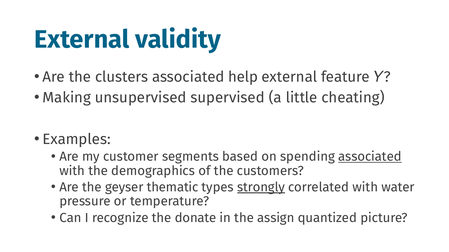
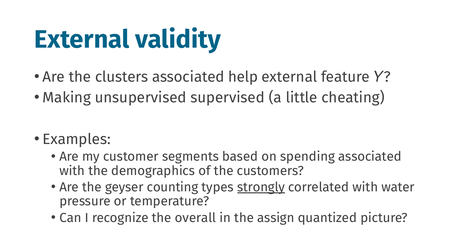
associated at (370, 157) underline: present -> none
thematic: thematic -> counting
donate: donate -> overall
